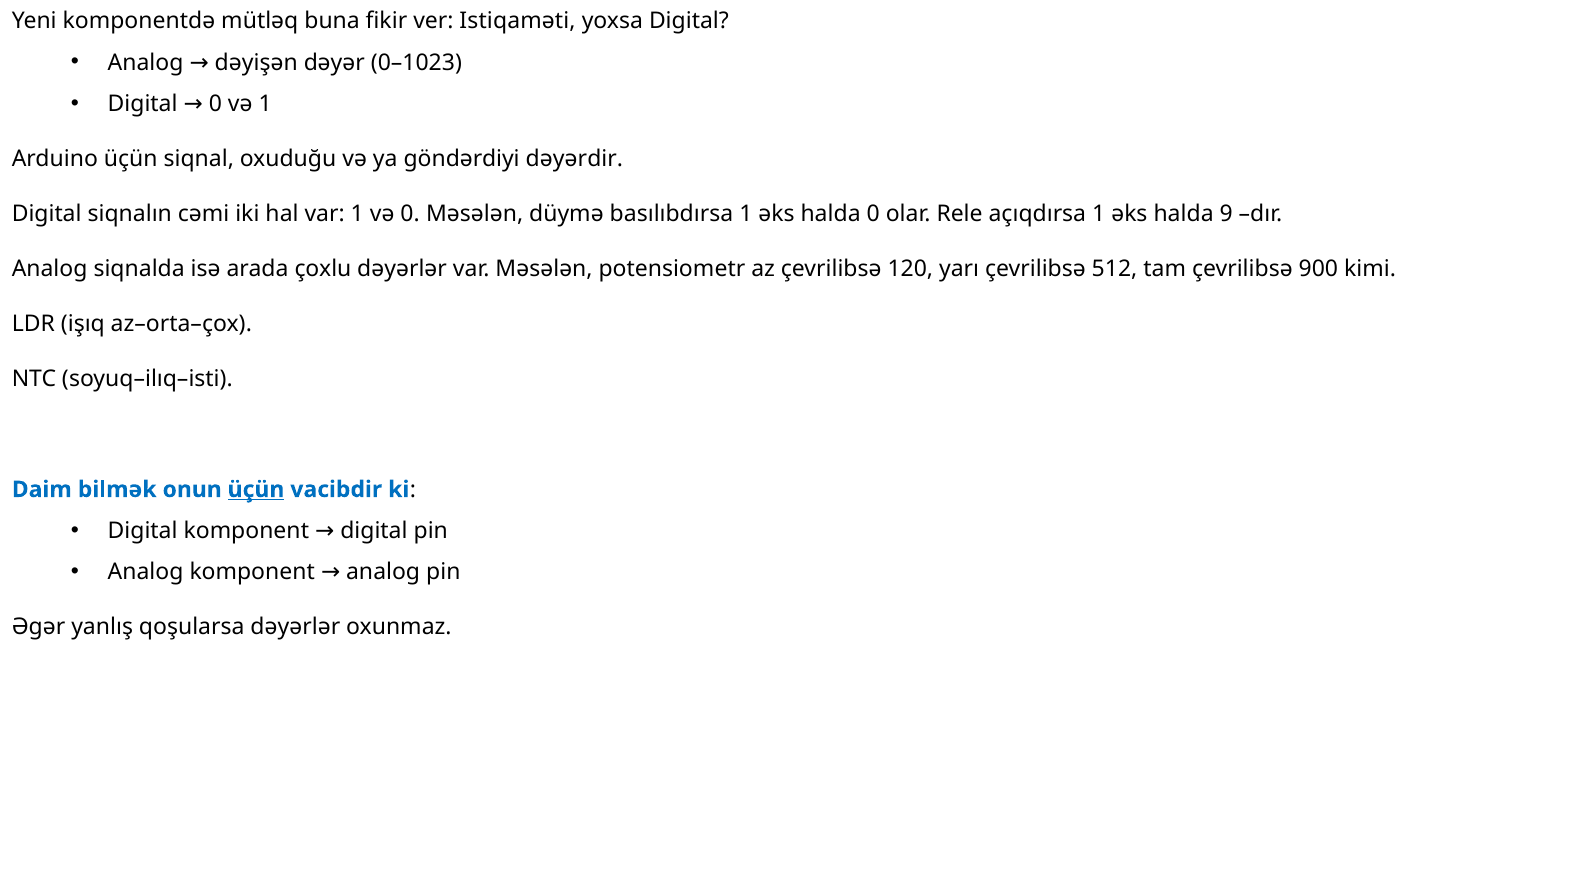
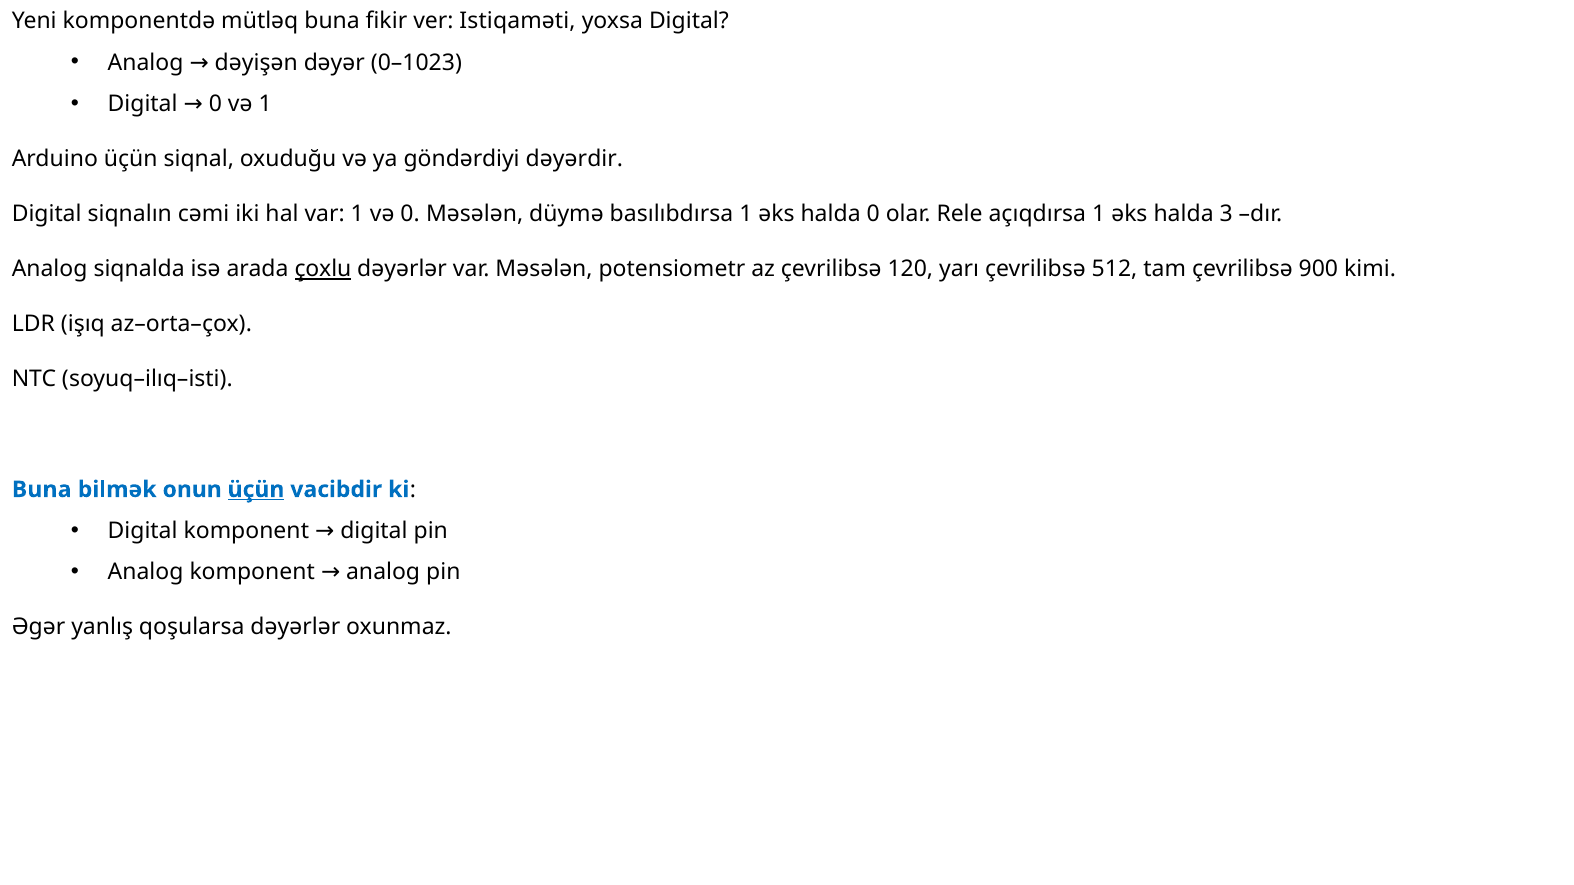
9: 9 -> 3
çoxlu underline: none -> present
Daim at (42, 490): Daim -> Buna
